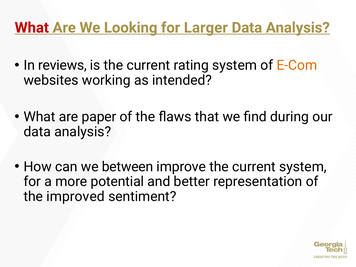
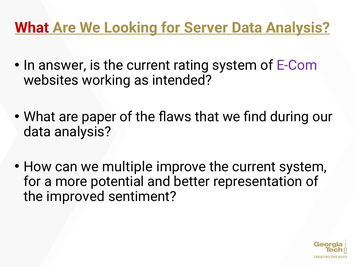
Larger: Larger -> Server
reviews: reviews -> answer
E-Com colour: orange -> purple
between: between -> multiple
